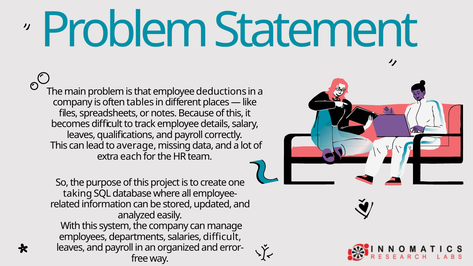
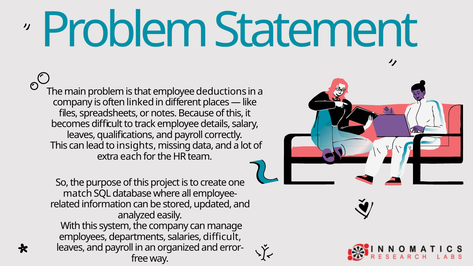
tables: tables -> linked
average: average -> insights
taking: taking -> match
